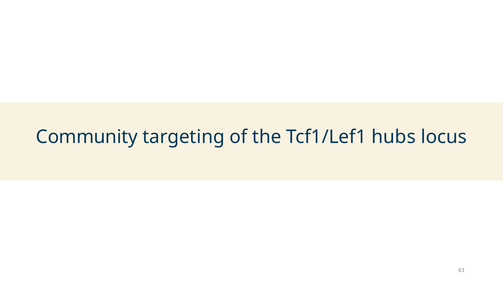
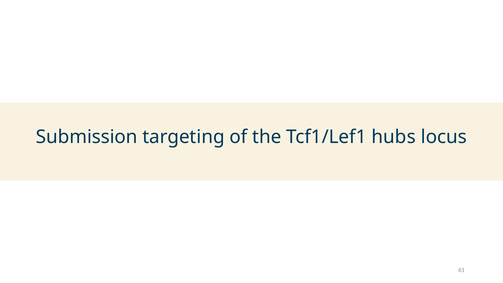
Community: Community -> Submission
